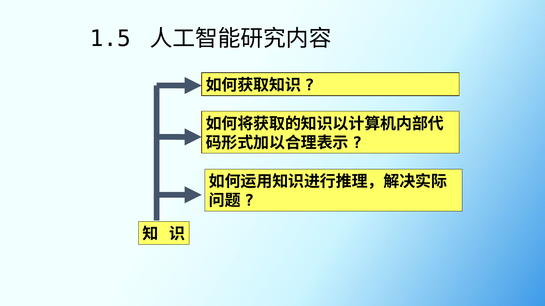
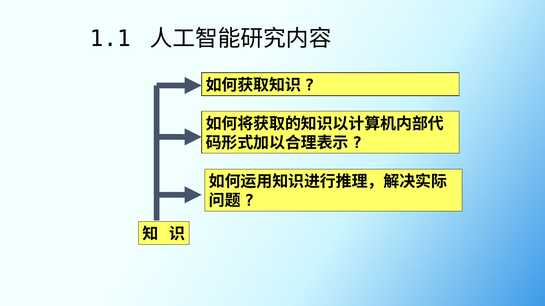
1.5: 1.5 -> 1.1
